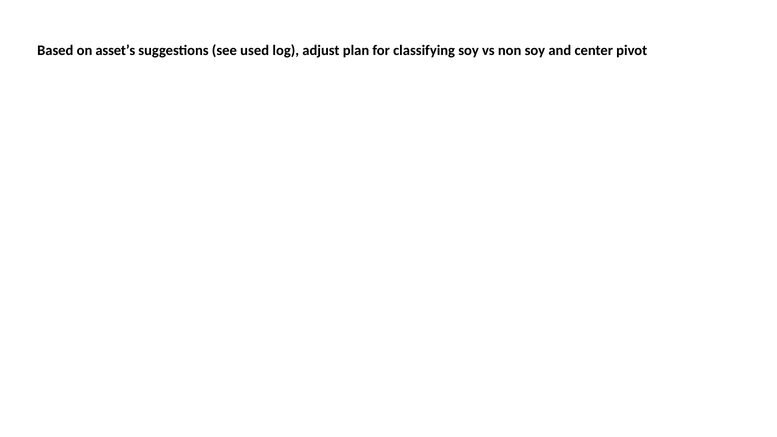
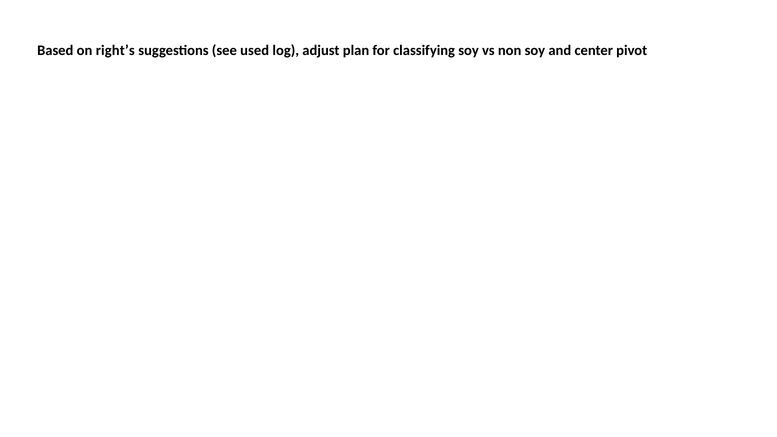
asset’s: asset’s -> right’s
